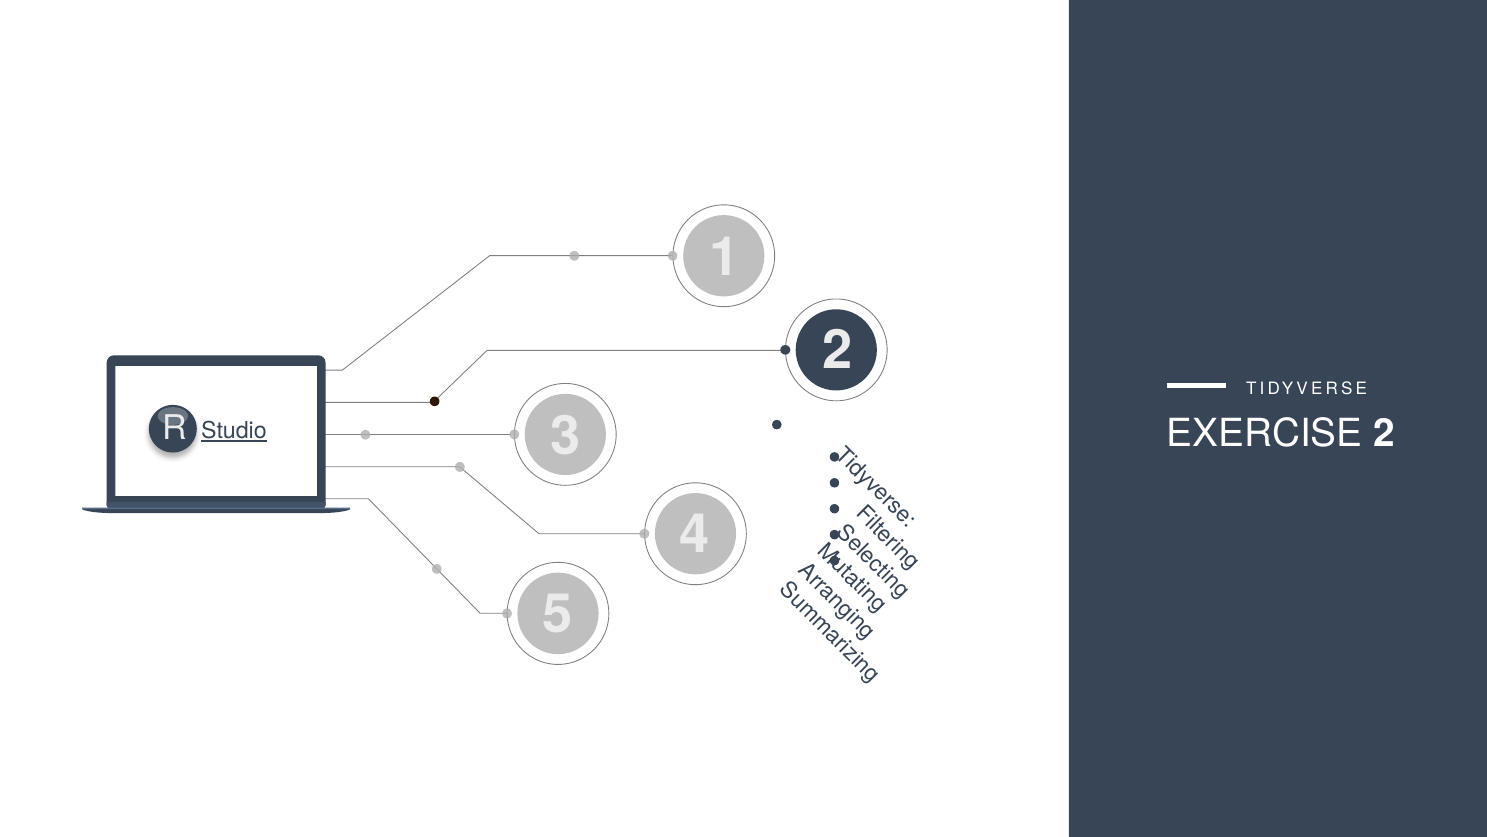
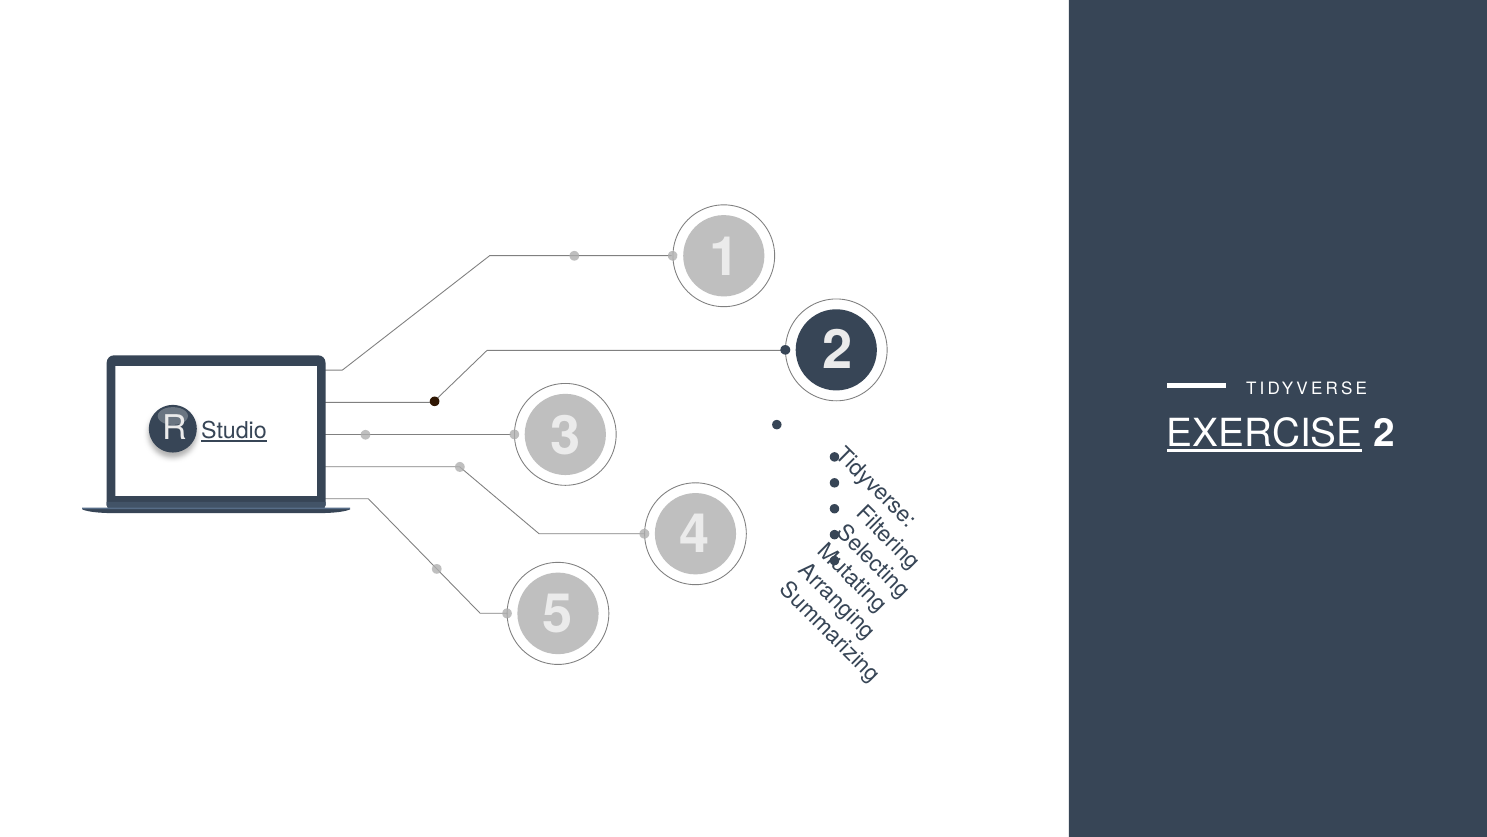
EXERCISE underline: none -> present
